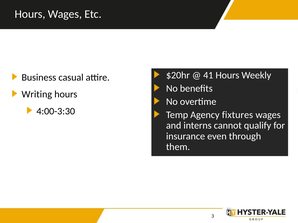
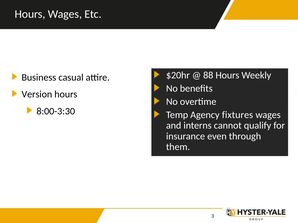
41: 41 -> 88
Writing: Writing -> Version
4:00-3:30: 4:00-3:30 -> 8:00-3:30
